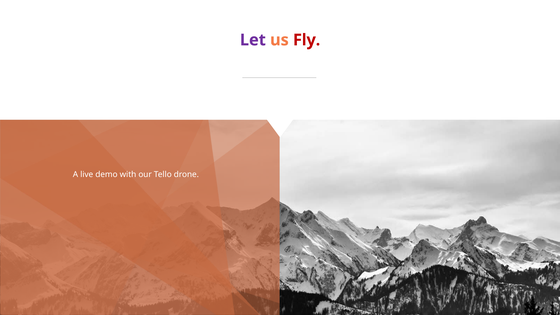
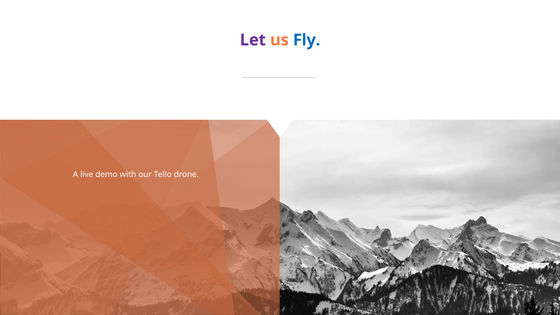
Fly colour: red -> blue
